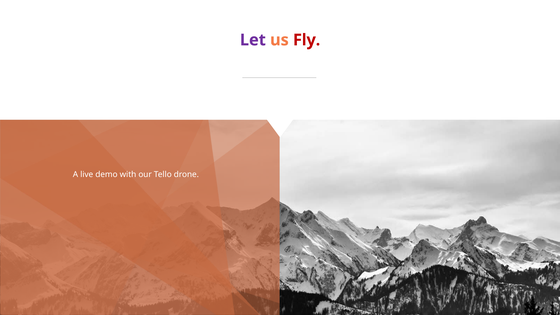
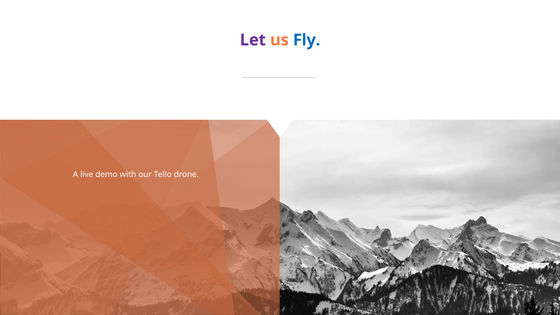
Fly colour: red -> blue
